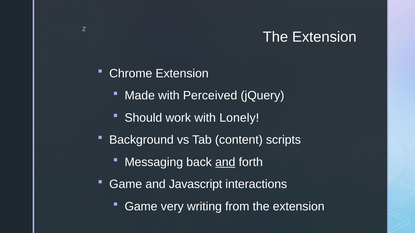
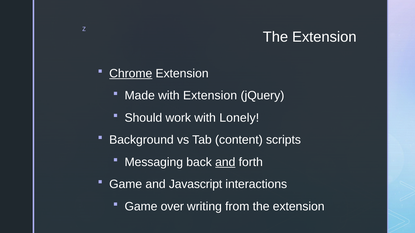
Chrome underline: none -> present
with Perceived: Perceived -> Extension
very: very -> over
